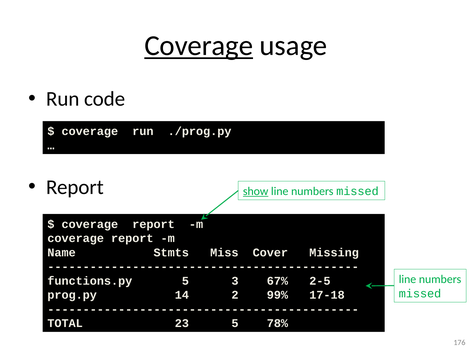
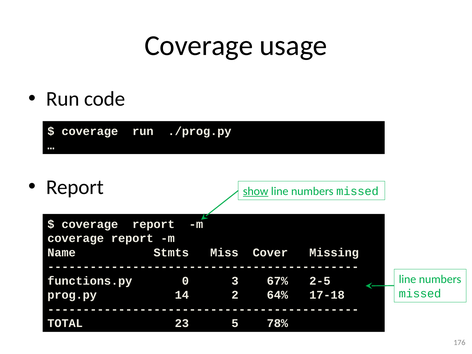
Coverage at (199, 46) underline: present -> none
functions.py 5: 5 -> 0
99%: 99% -> 64%
